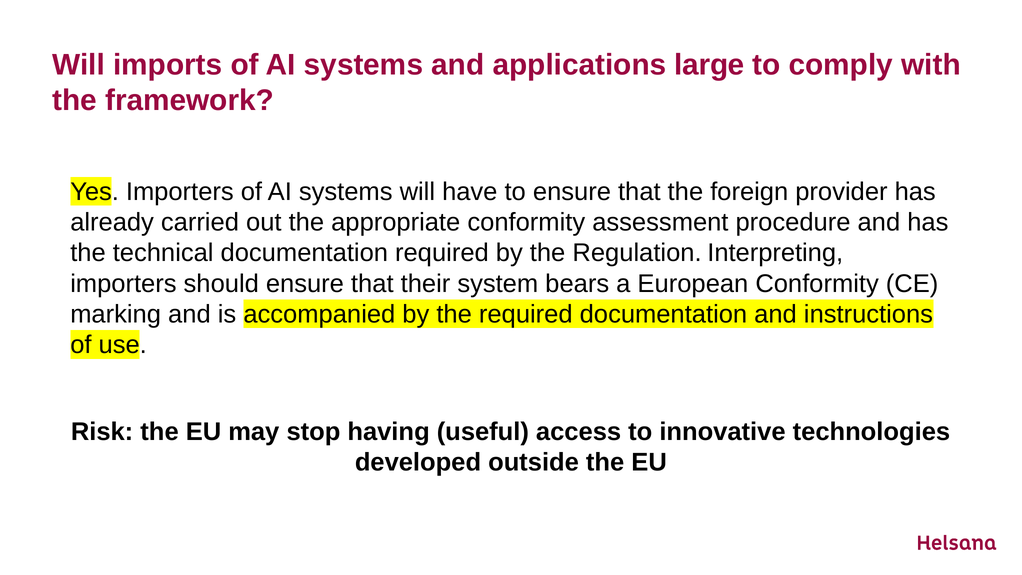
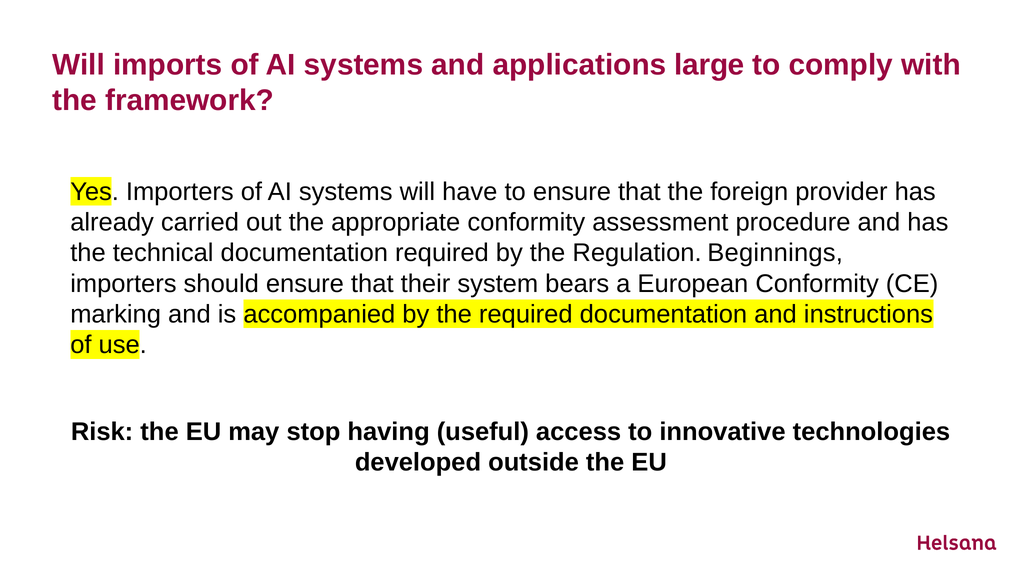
Interpreting: Interpreting -> Beginnings
